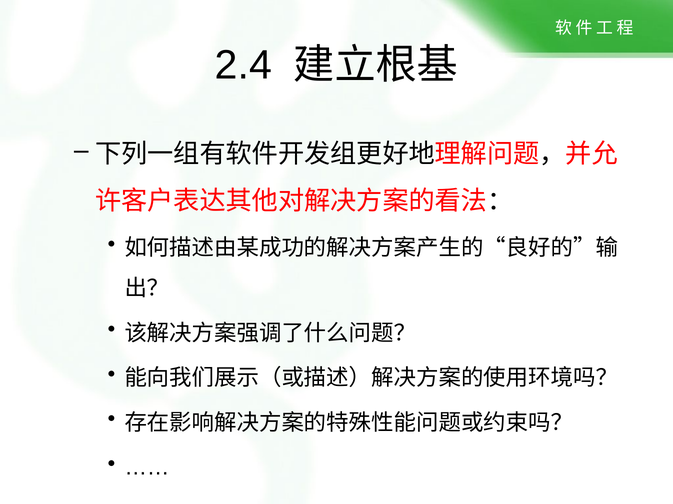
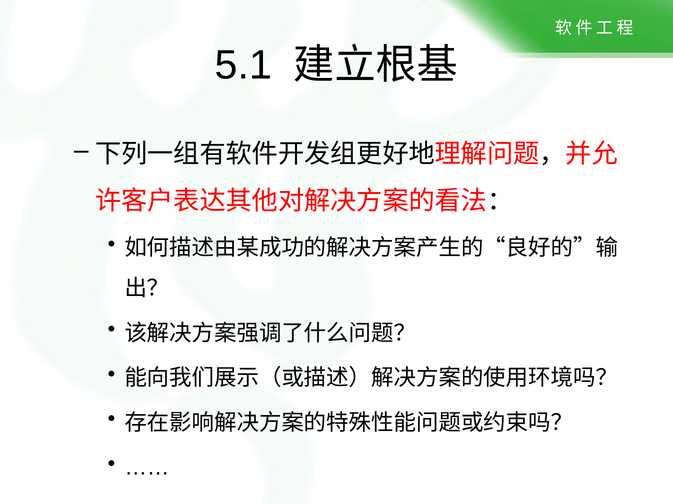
2.4: 2.4 -> 5.1
